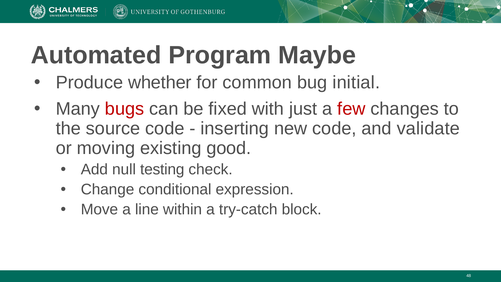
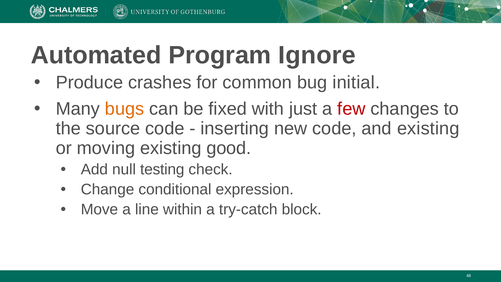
Maybe: Maybe -> Ignore
whether: whether -> crashes
bugs colour: red -> orange
and validate: validate -> existing
